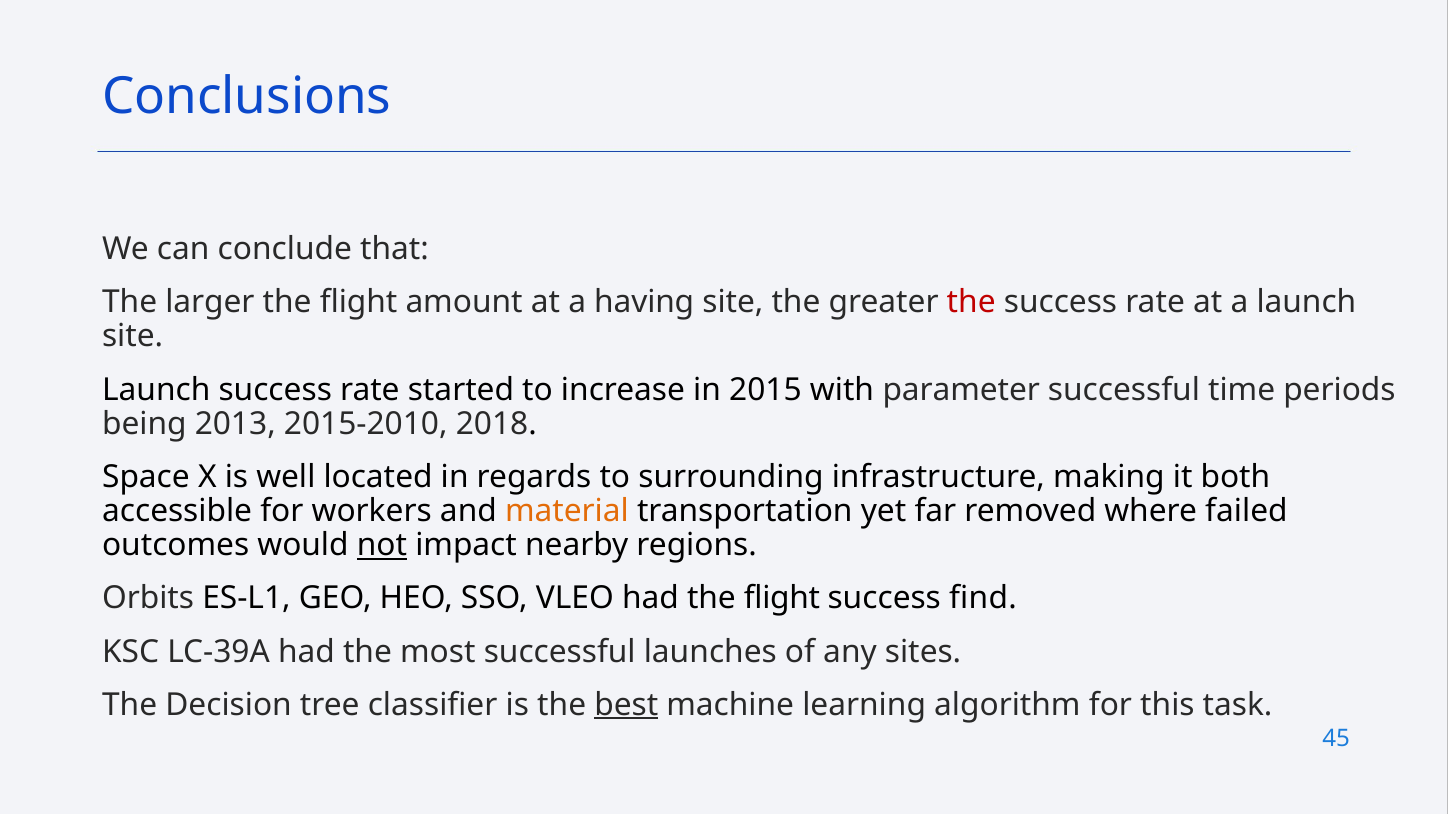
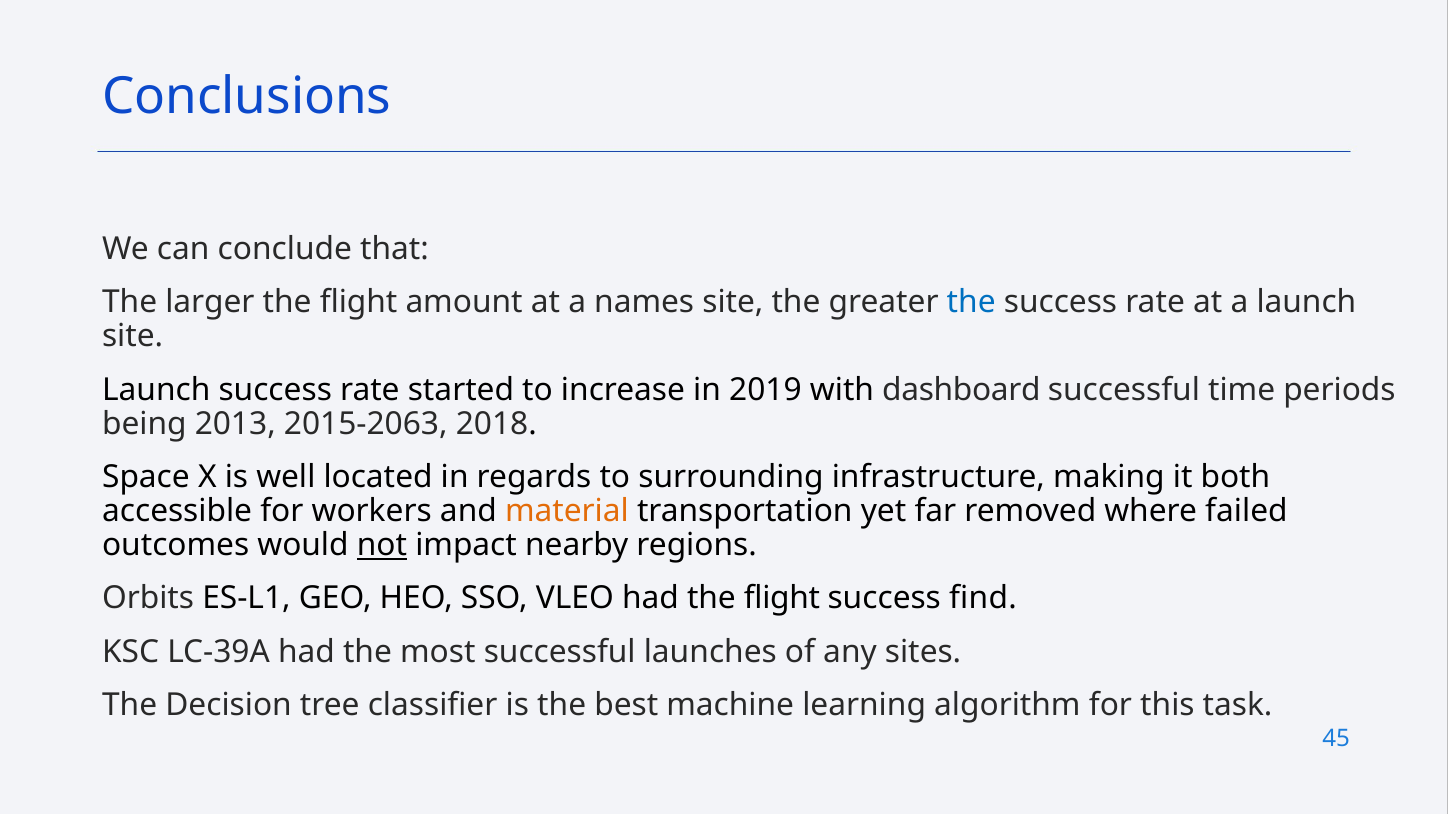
having: having -> names
the at (971, 302) colour: red -> blue
2015: 2015 -> 2019
parameter: parameter -> dashboard
2015-2010: 2015-2010 -> 2015-2063
best underline: present -> none
